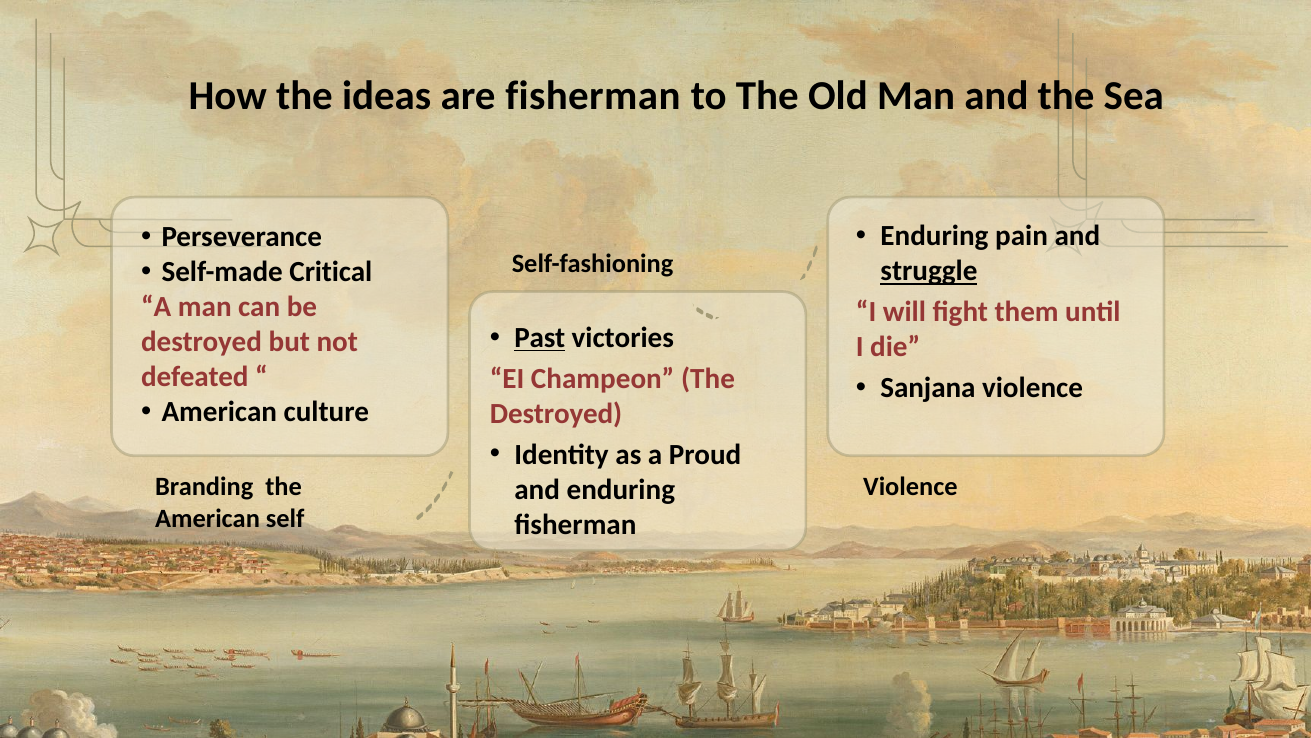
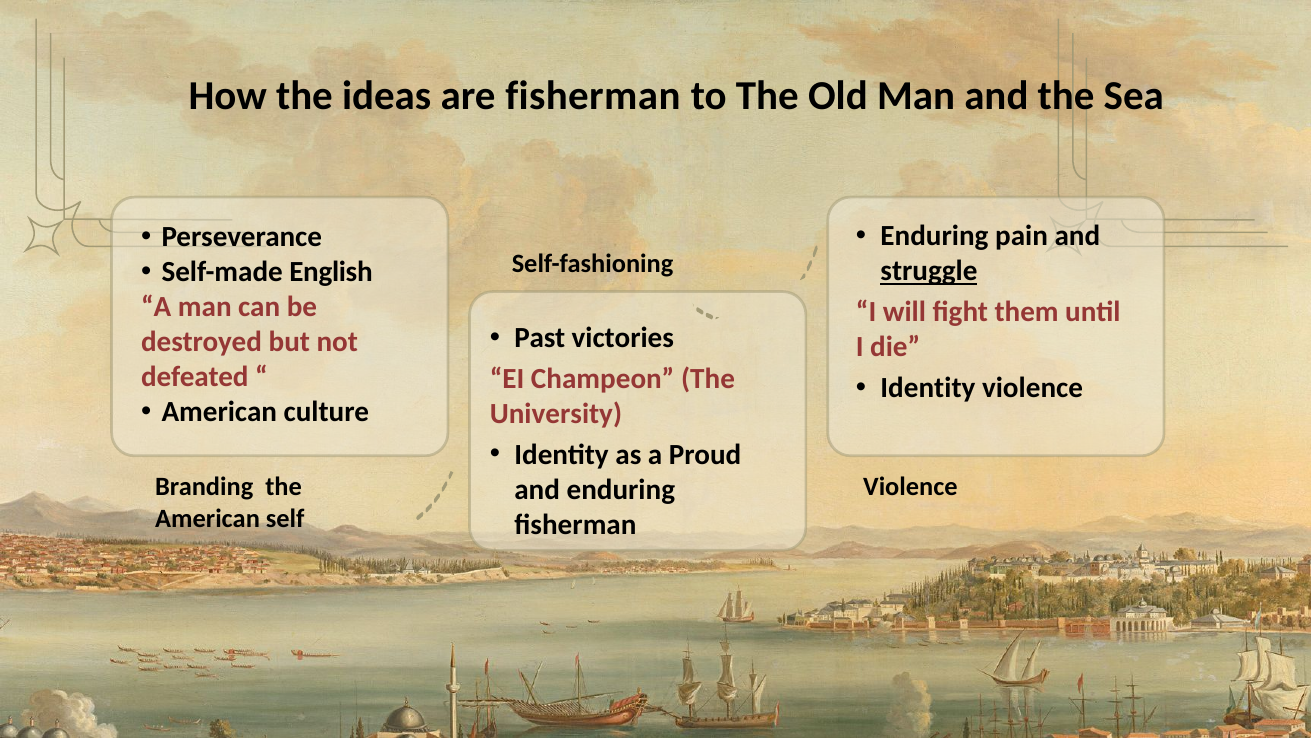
Critical: Critical -> English
Past underline: present -> none
Sanjana at (928, 388): Sanjana -> Identity
Destroyed at (556, 413): Destroyed -> University
